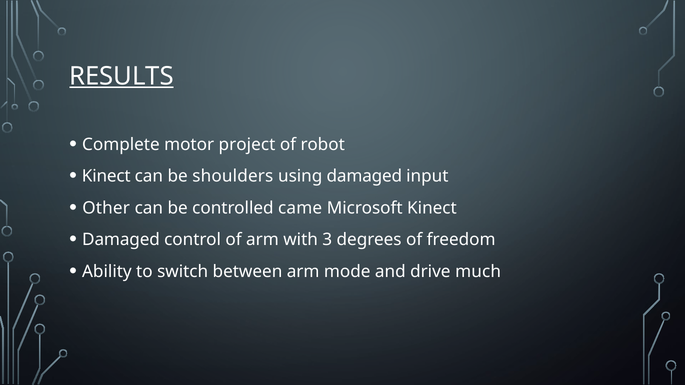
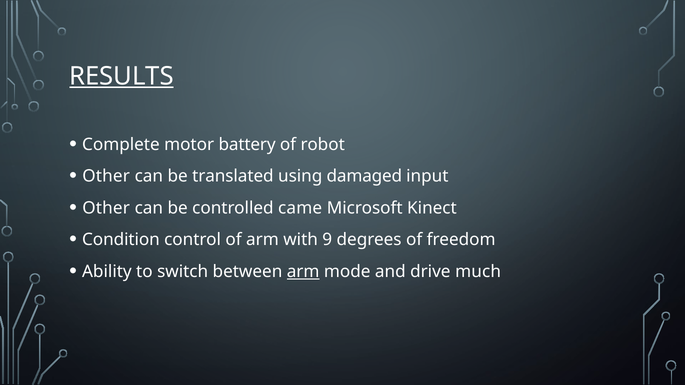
project: project -> battery
Kinect at (106, 176): Kinect -> Other
shoulders: shoulders -> translated
Damaged at (121, 240): Damaged -> Condition
3: 3 -> 9
arm at (303, 272) underline: none -> present
